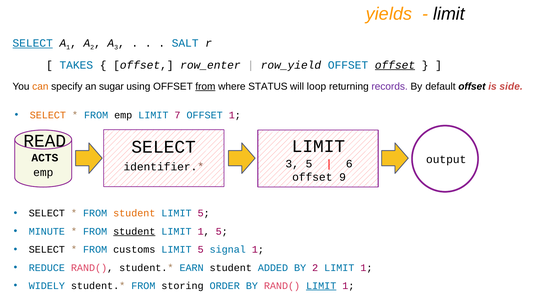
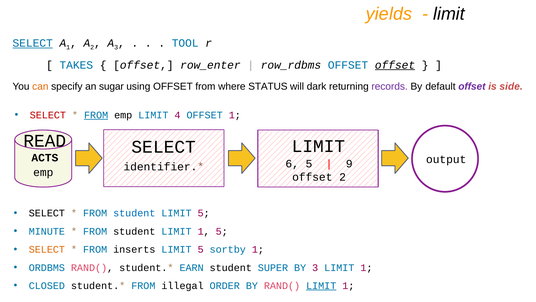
SALT: SALT -> TOOL
row_yield: row_yield -> row_rdbms
from at (205, 86) underline: present -> none
loop: loop -> dark
offset at (472, 86) colour: black -> purple
SELECT at (48, 115) colour: orange -> red
FROM at (96, 115) underline: none -> present
7: 7 -> 4
3 at (292, 163): 3 -> 6
6: 6 -> 9
offset 9: 9 -> 2
student at (134, 213) colour: orange -> blue
student at (134, 231) underline: present -> none
SELECT at (47, 249) colour: black -> orange
customs: customs -> inserts
signal: signal -> sortby
REDUCE: REDUCE -> ORDBMS
ADDED: ADDED -> SUPER
BY 2: 2 -> 3
WIDELY: WIDELY -> CLOSED
storing: storing -> illegal
